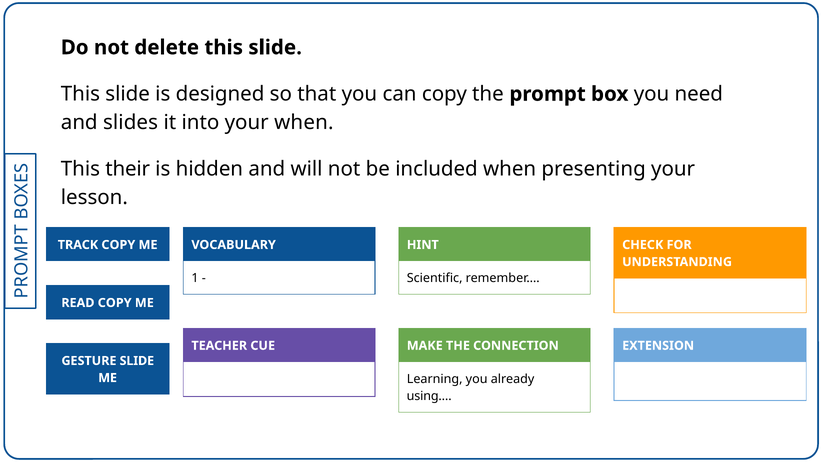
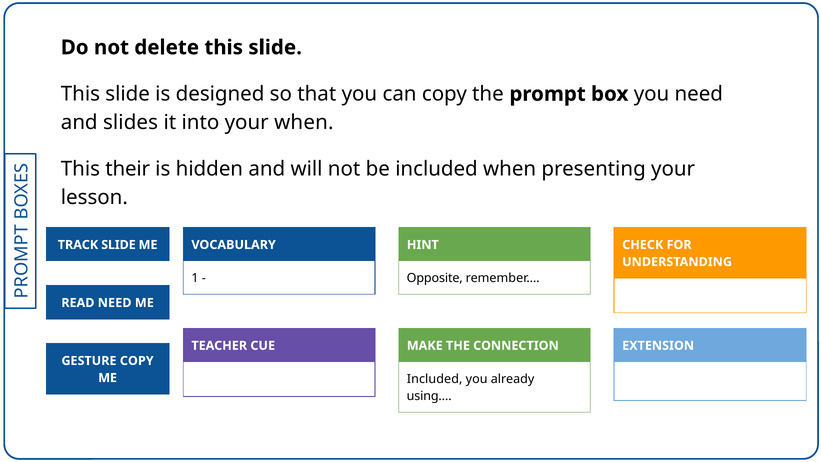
TRACK COPY: COPY -> SLIDE
Scientific: Scientific -> Opposite
READ COPY: COPY -> NEED
GESTURE SLIDE: SLIDE -> COPY
Learning at (435, 379): Learning -> Included
